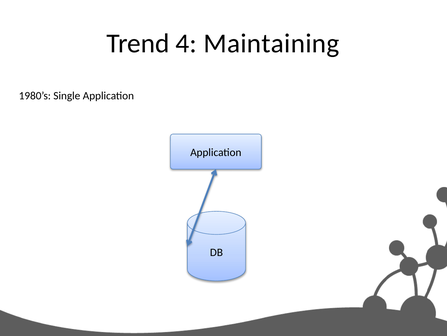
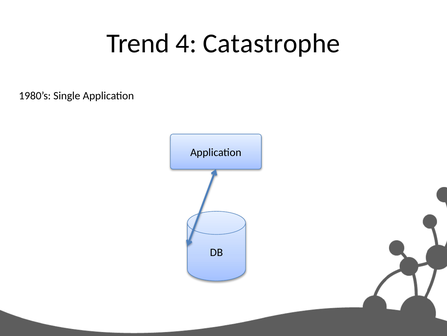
Maintaining: Maintaining -> Catastrophe
